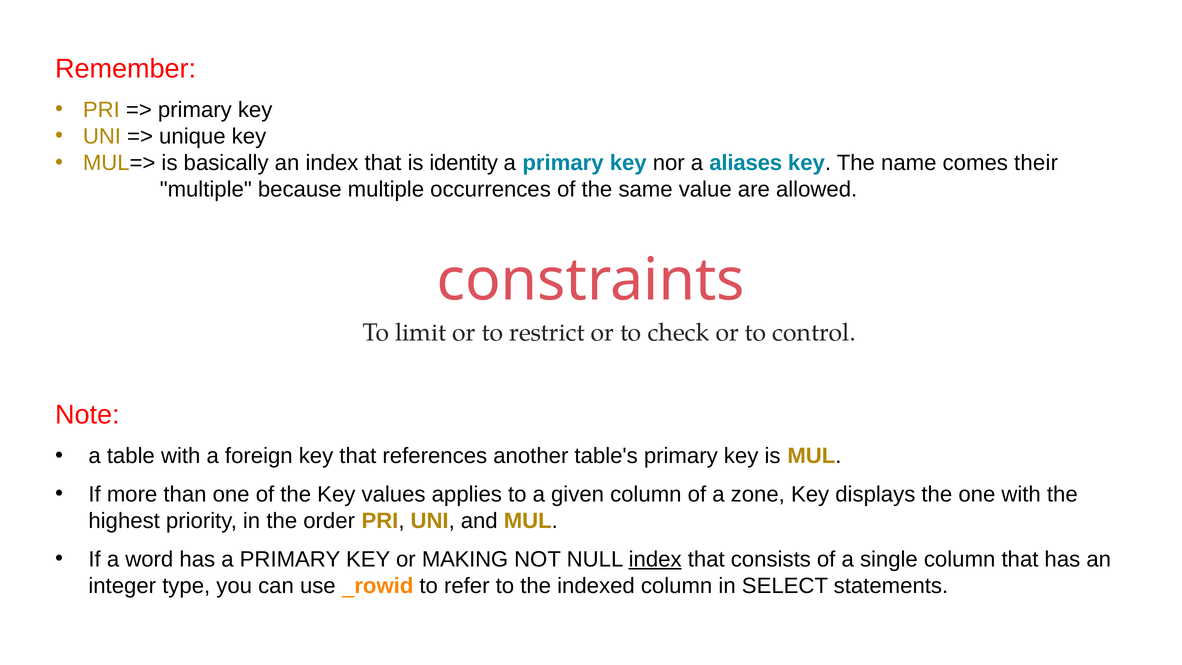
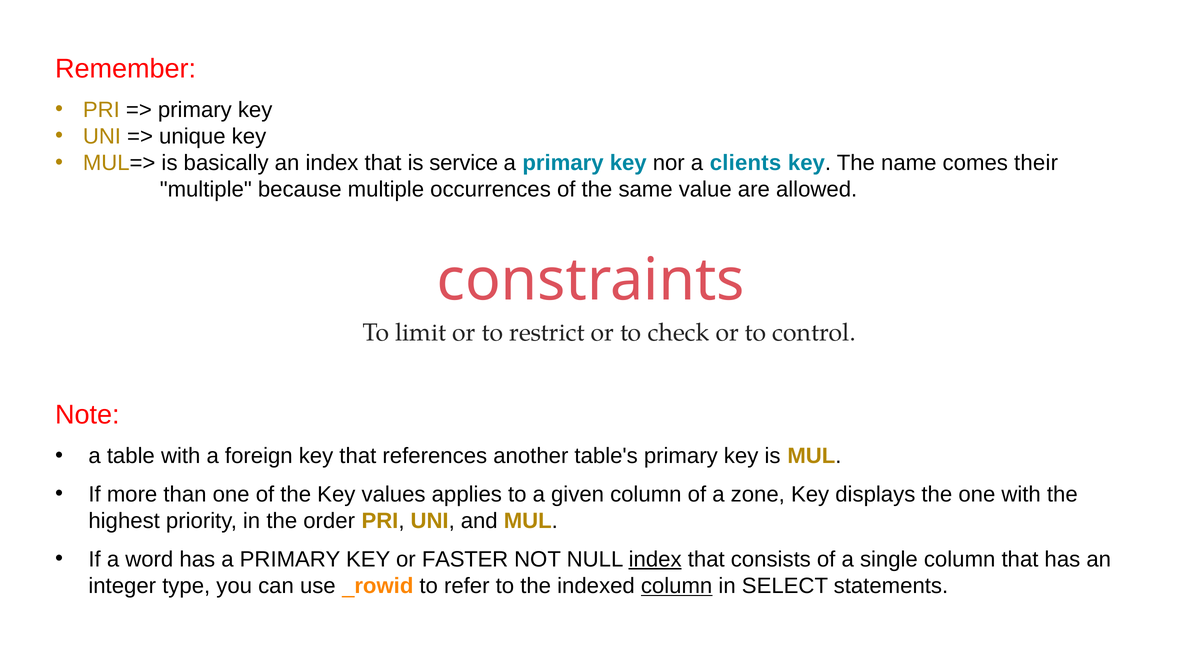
identity: identity -> service
aliases: aliases -> clients
MAKING: MAKING -> FASTER
column at (677, 586) underline: none -> present
